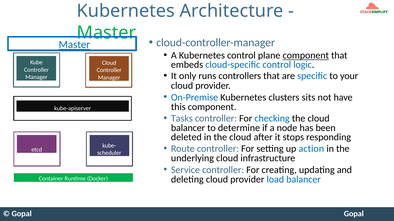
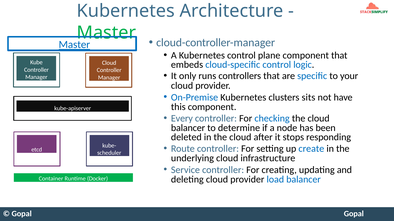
component at (306, 56) underline: present -> none
Tasks: Tasks -> Every
action: action -> create
